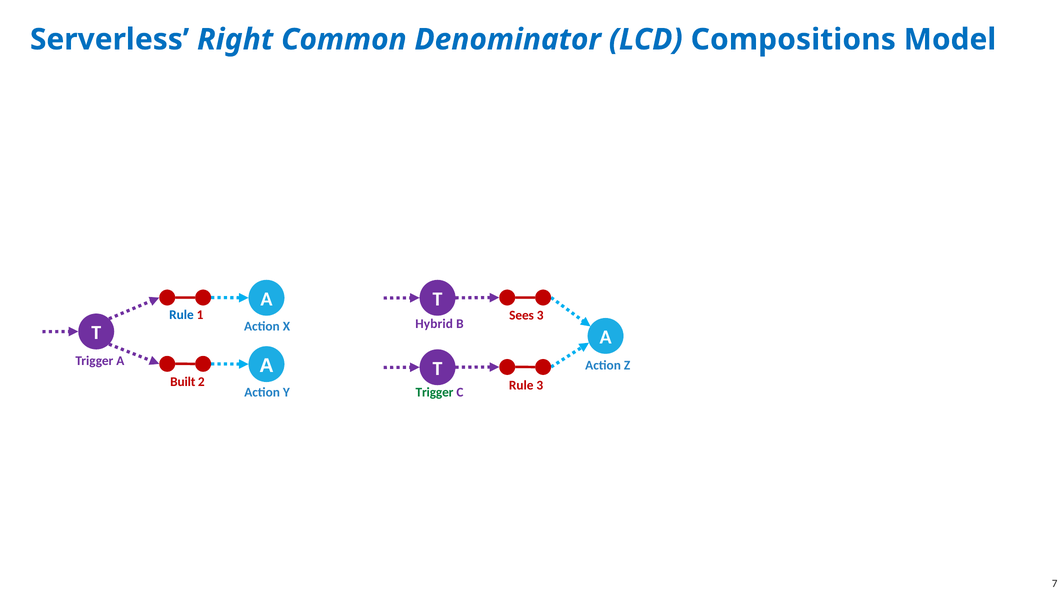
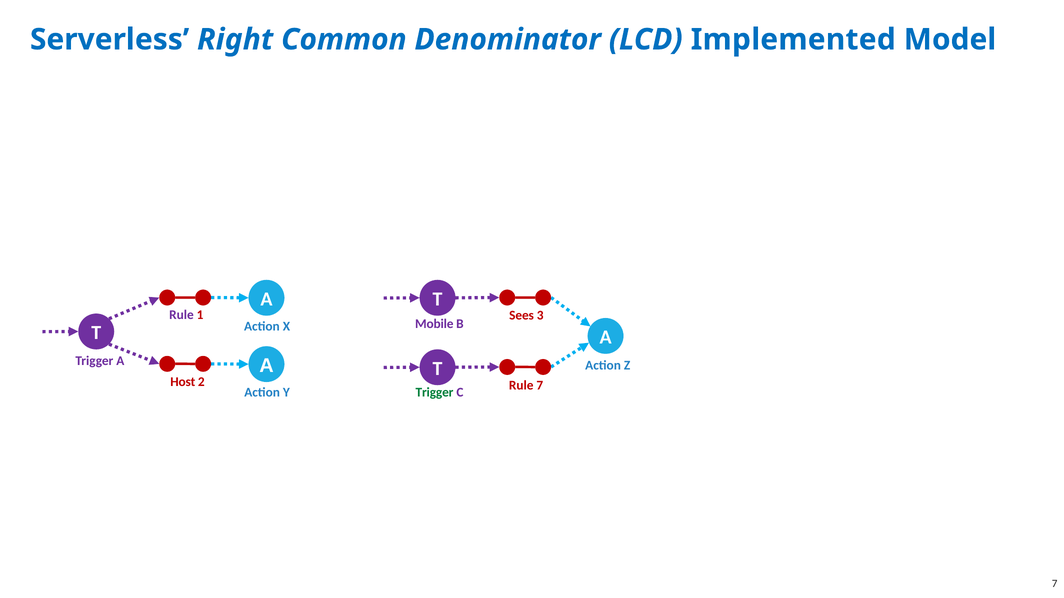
Compositions: Compositions -> Implemented
Rule at (181, 315) colour: blue -> purple
Hybrid: Hybrid -> Mobile
Built: Built -> Host
Rule 3: 3 -> 7
